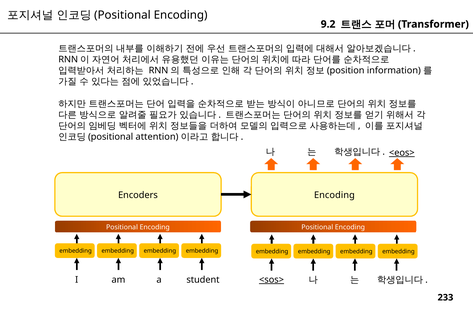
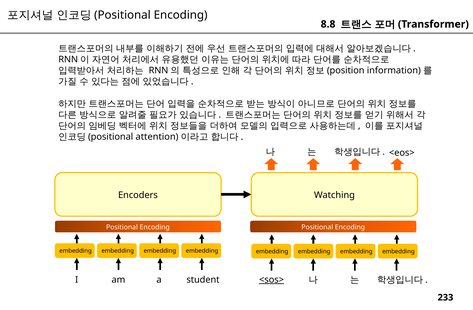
9.2: 9.2 -> 8.8
<eos> underline: present -> none
Encoders Encoding: Encoding -> Watching
